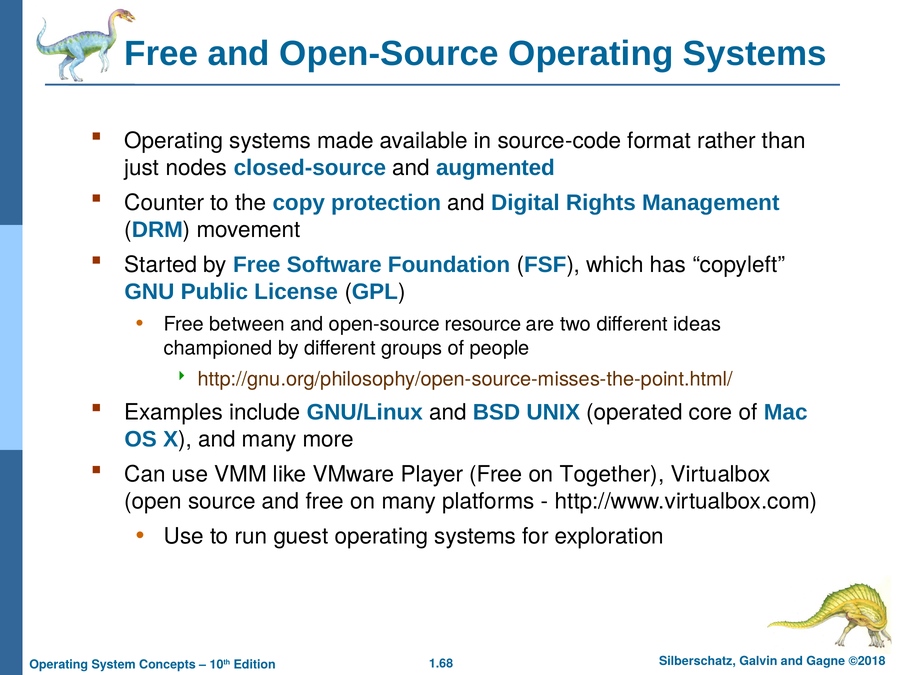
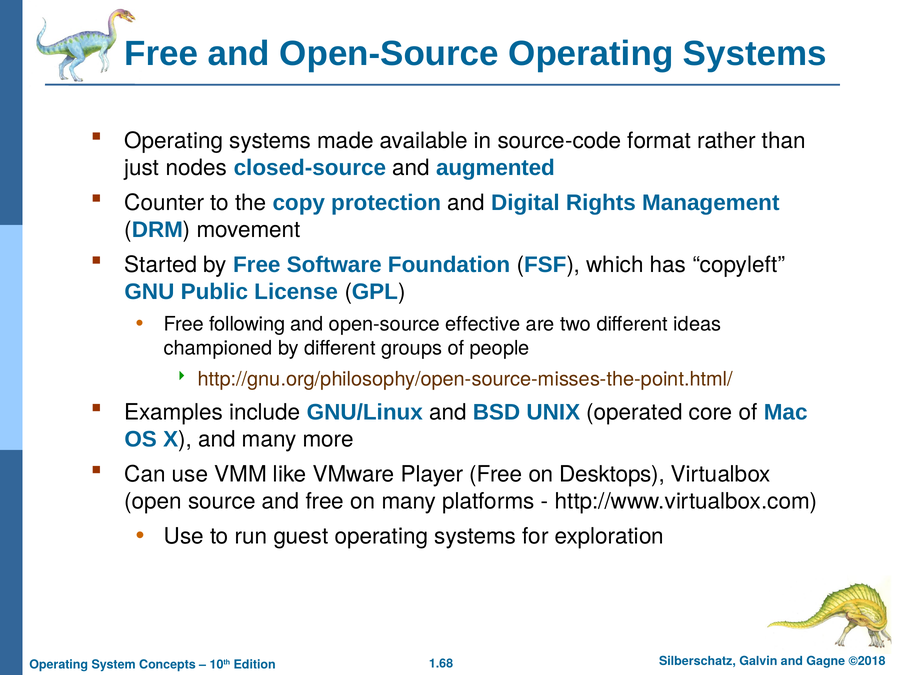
between: between -> following
resource: resource -> effective
Together: Together -> Desktops
